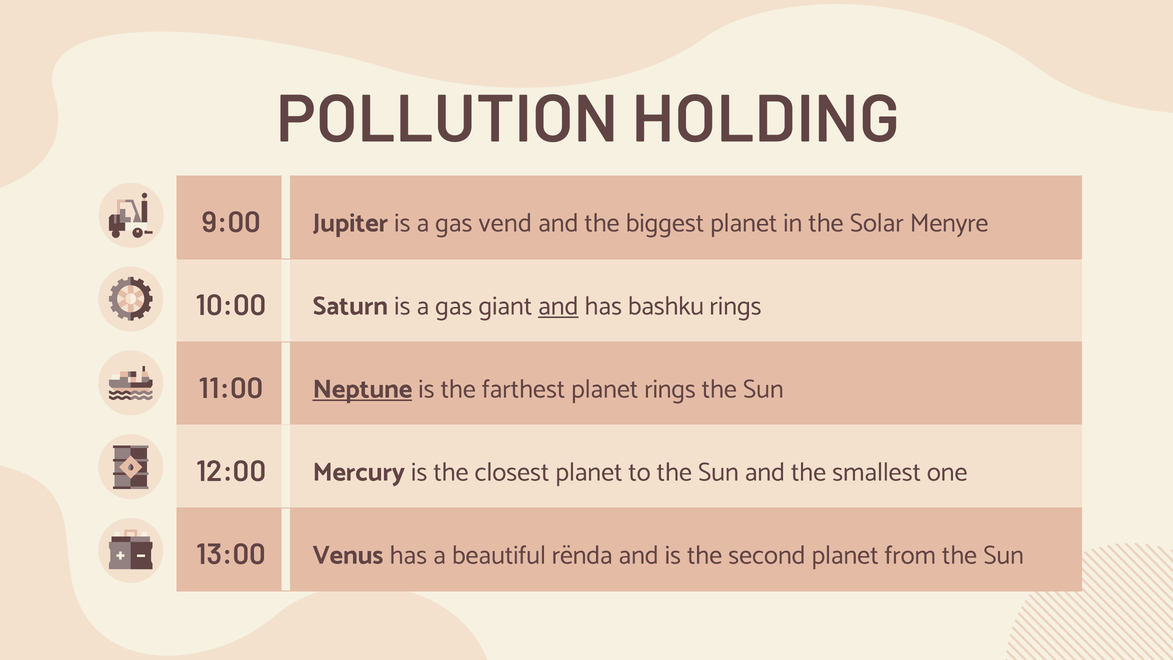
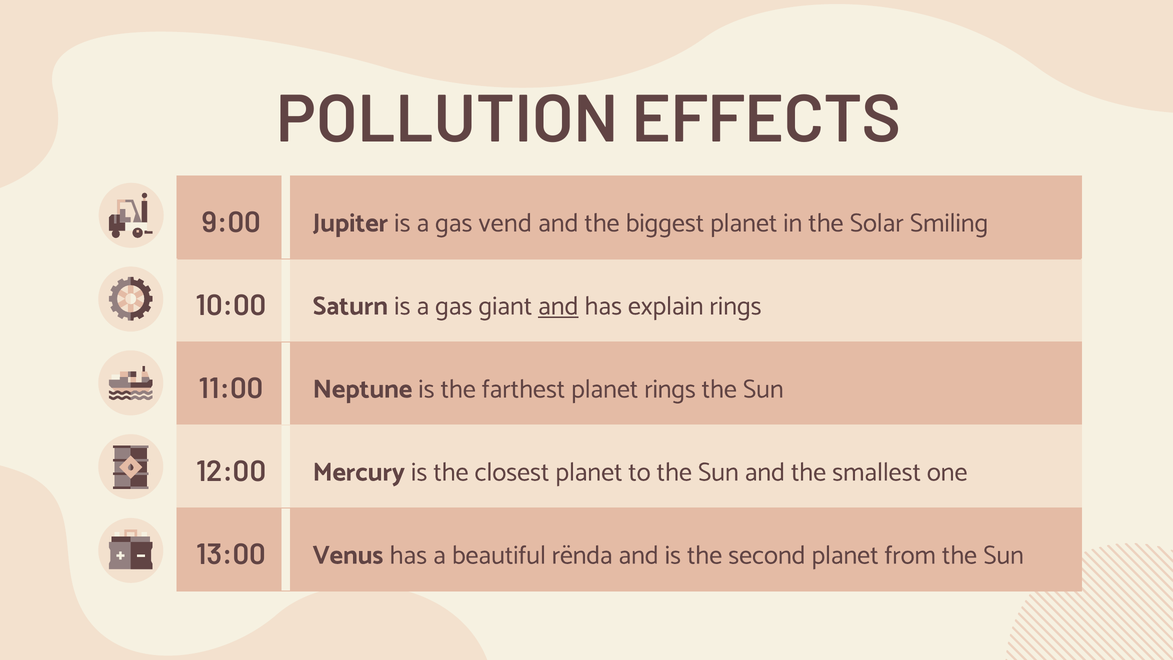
HOLDING: HOLDING -> EFFECTS
Menyre: Menyre -> Smiling
bashku: bashku -> explain
Neptune underline: present -> none
